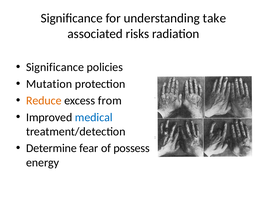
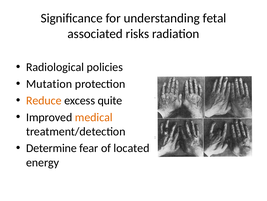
take: take -> fetal
Significance at (55, 67): Significance -> Radiological
from: from -> quite
medical colour: blue -> orange
possess: possess -> located
